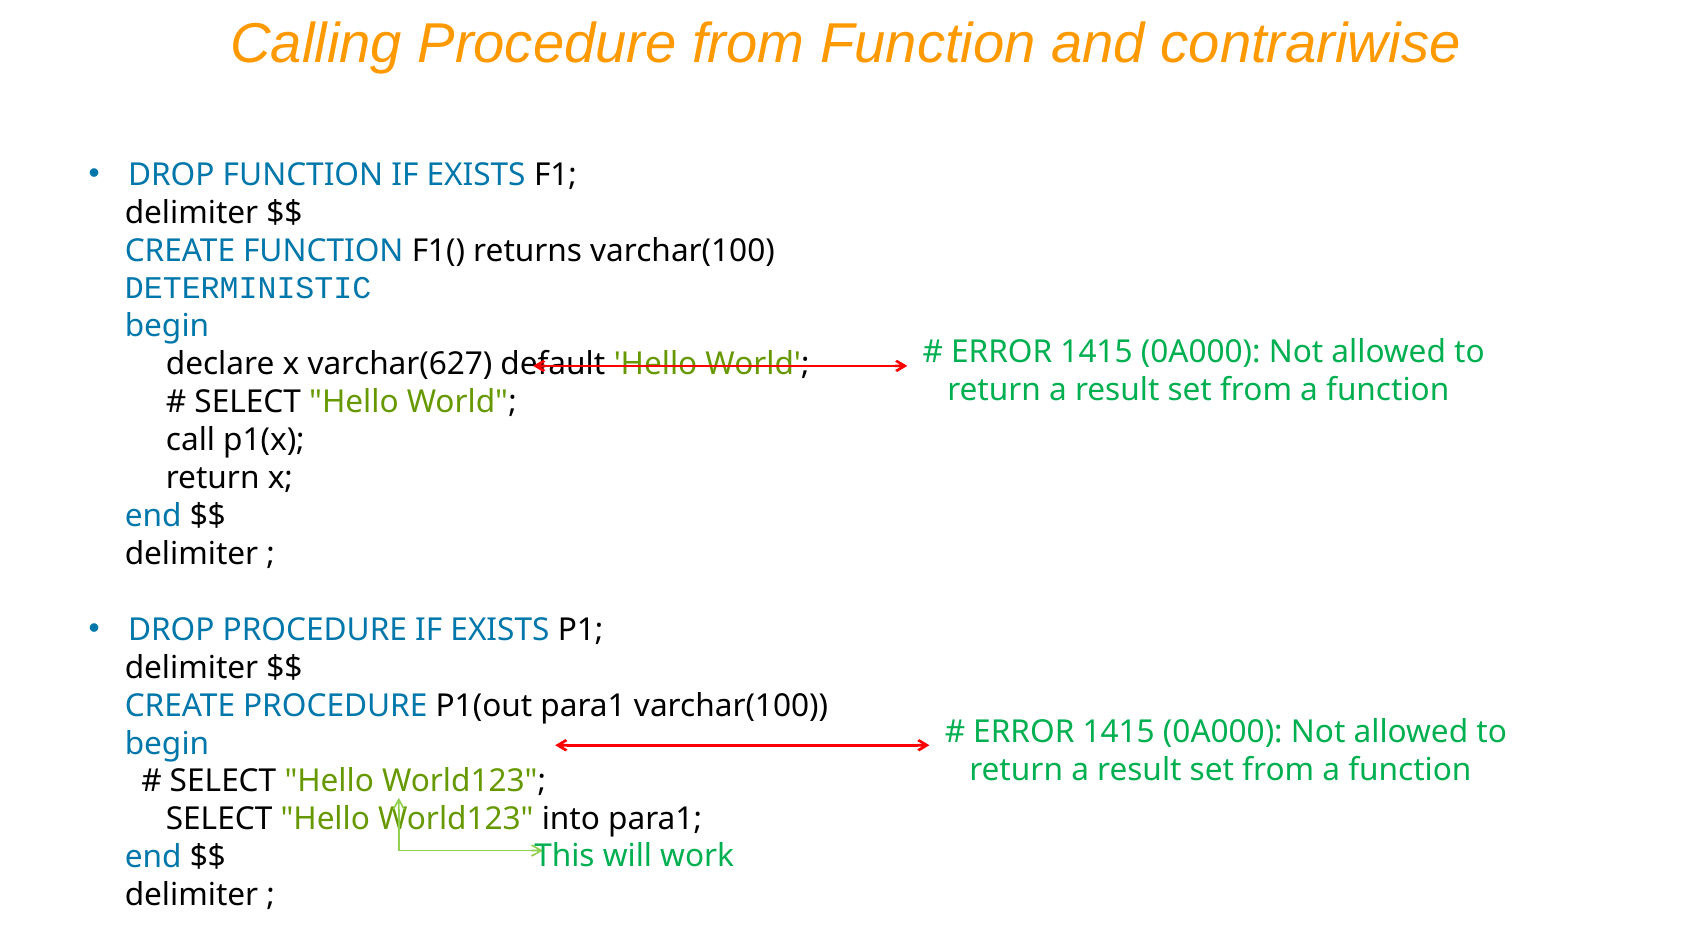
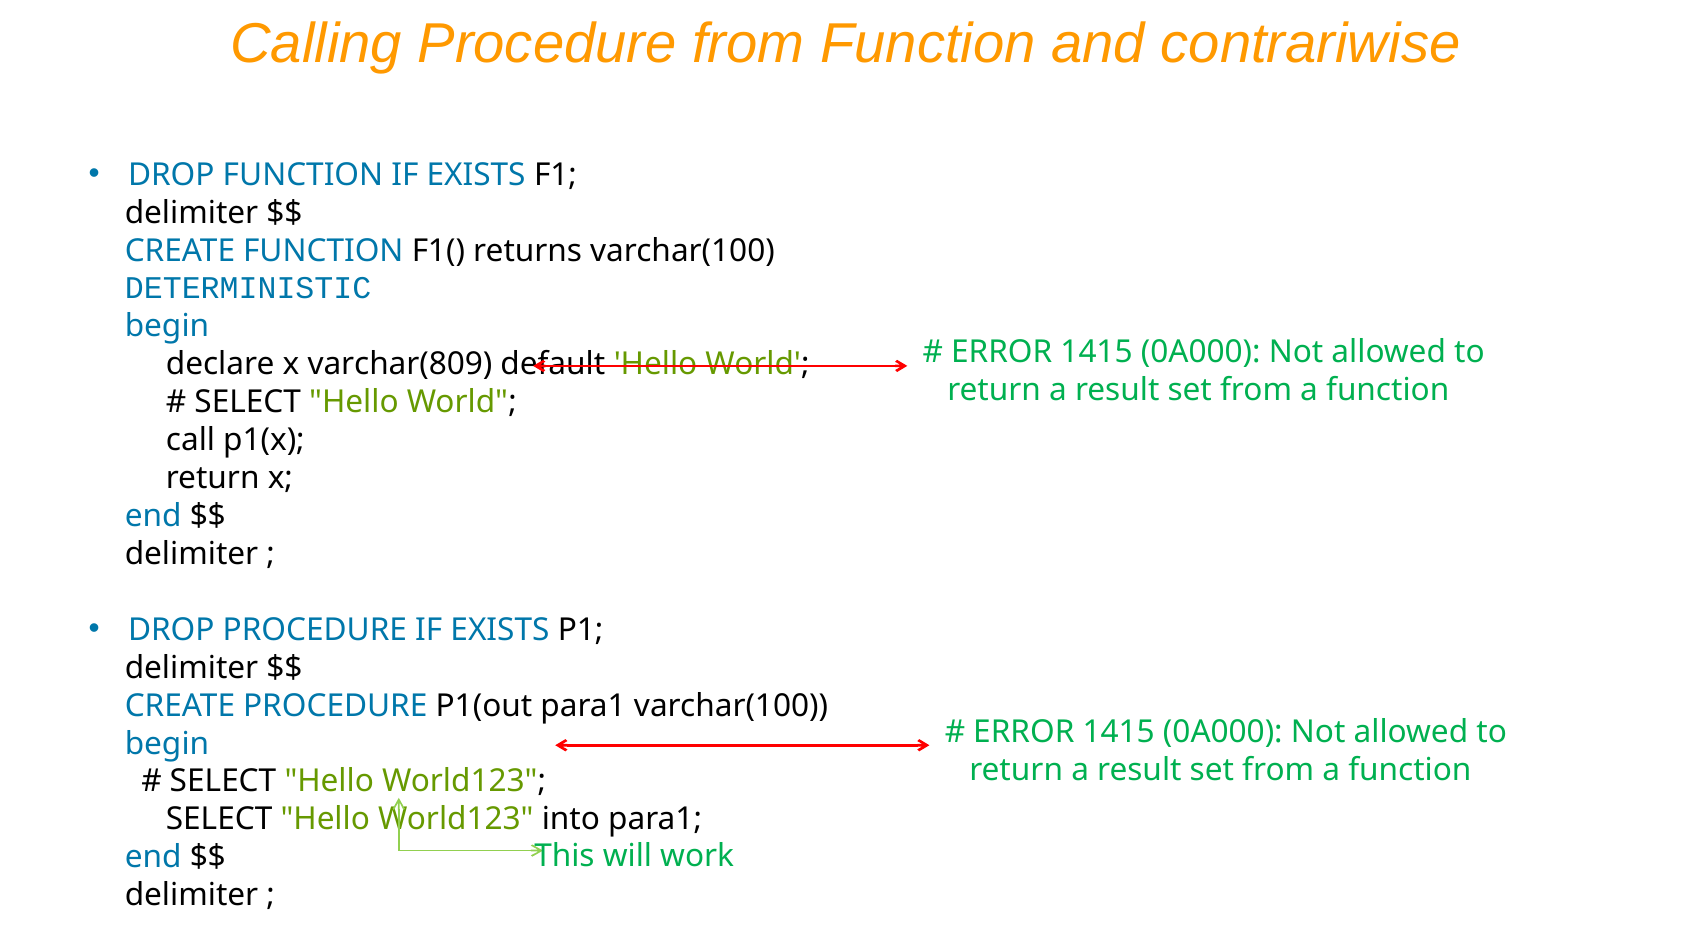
varchar(627: varchar(627 -> varchar(809
